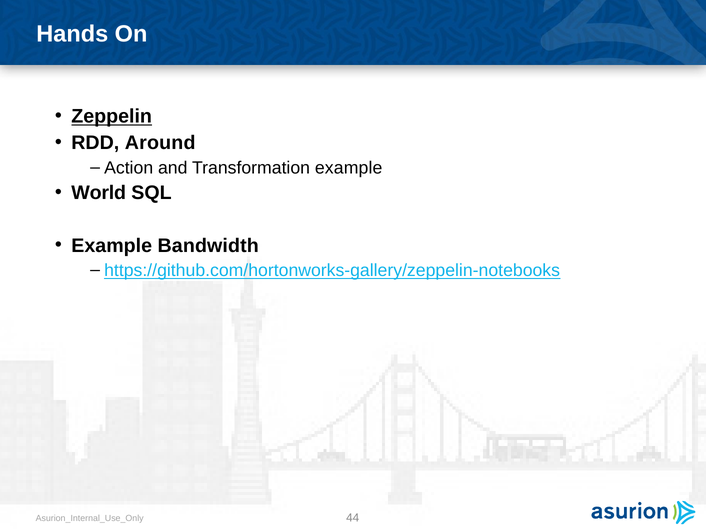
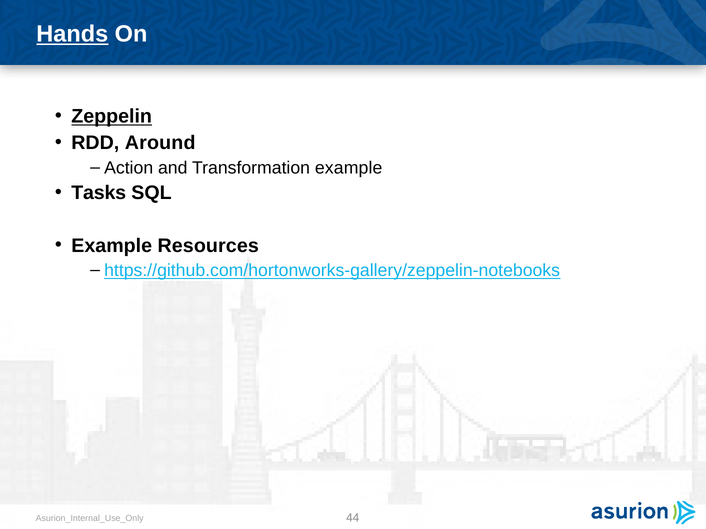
Hands underline: none -> present
World: World -> Tasks
Bandwidth: Bandwidth -> Resources
